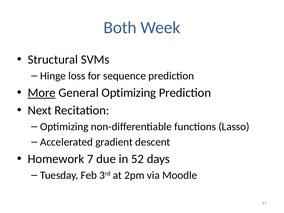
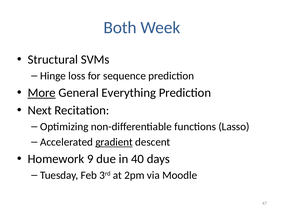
General Optimizing: Optimizing -> Everything
gradient underline: none -> present
7: 7 -> 9
52: 52 -> 40
